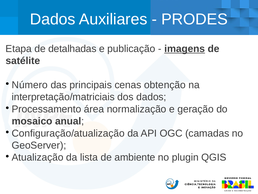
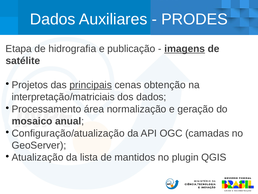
detalhadas: detalhadas -> hidrografia
Número: Número -> Projetos
principais underline: none -> present
ambiente: ambiente -> mantidos
